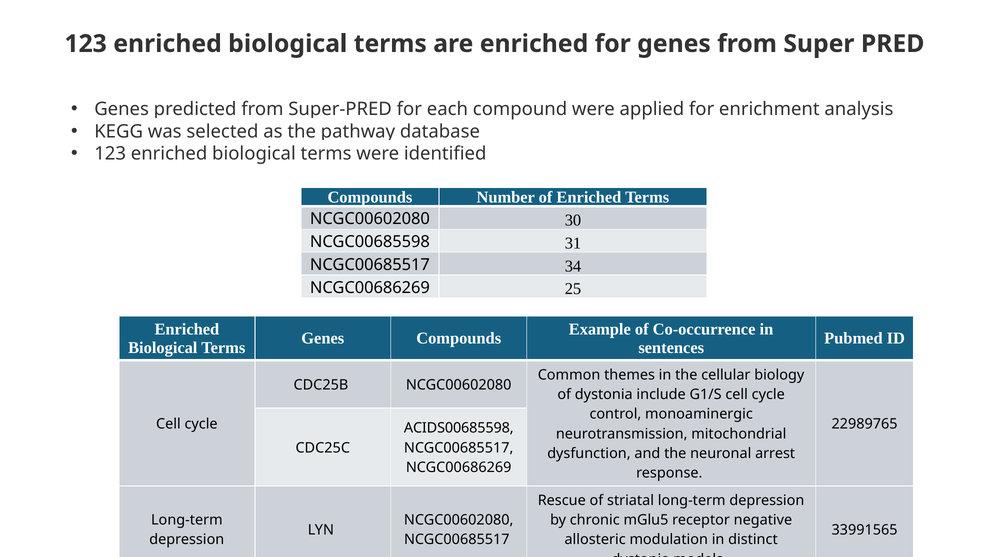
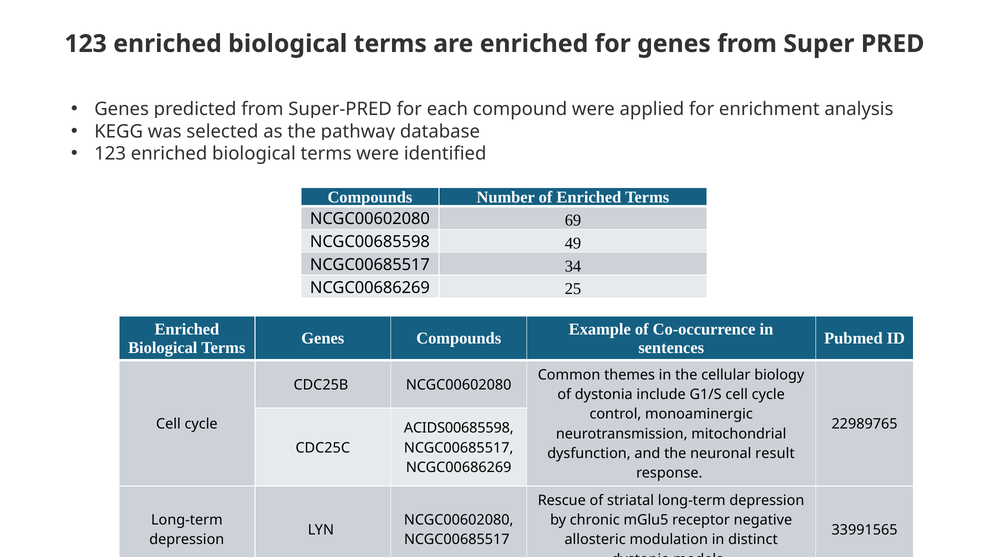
30: 30 -> 69
31: 31 -> 49
arrest: arrest -> result
